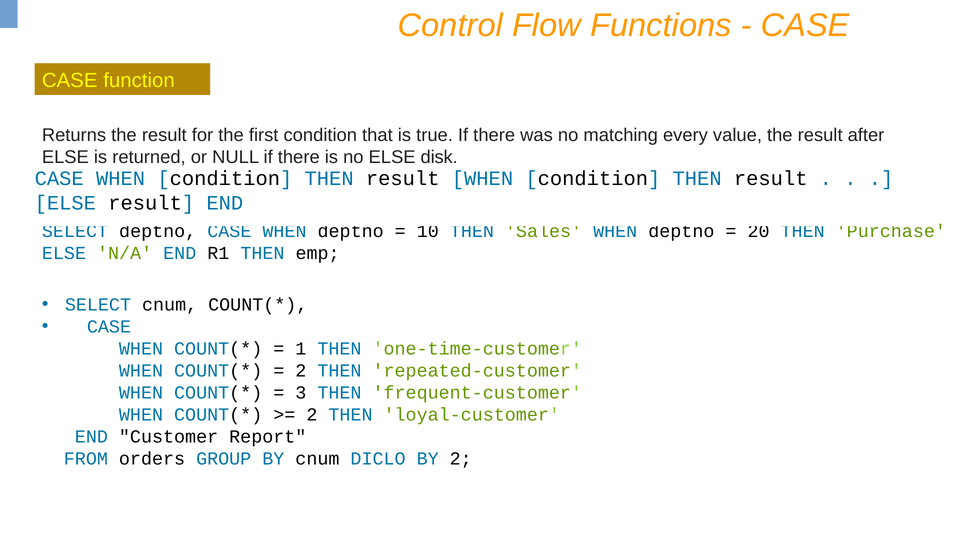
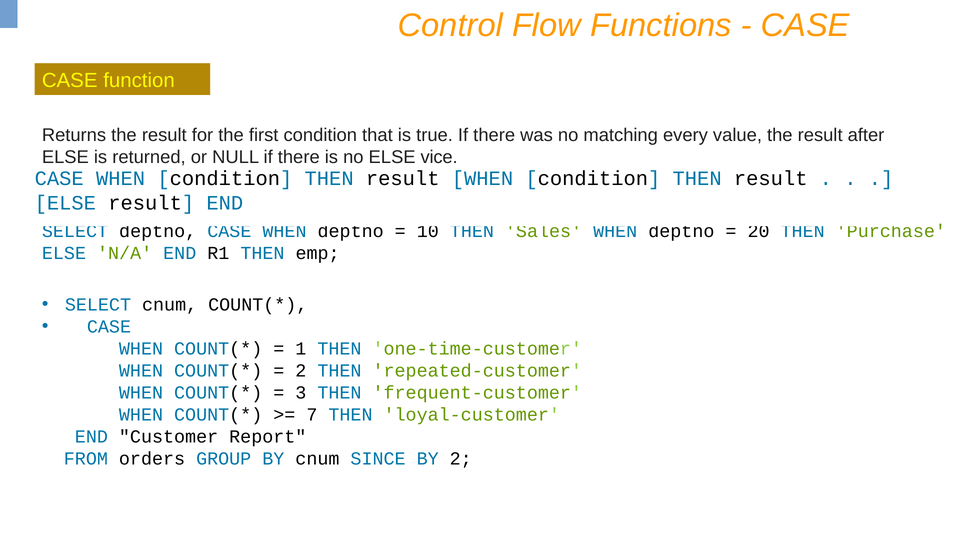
disk: disk -> vice
2 at (312, 415): 2 -> 7
DICLO: DICLO -> SINCE
